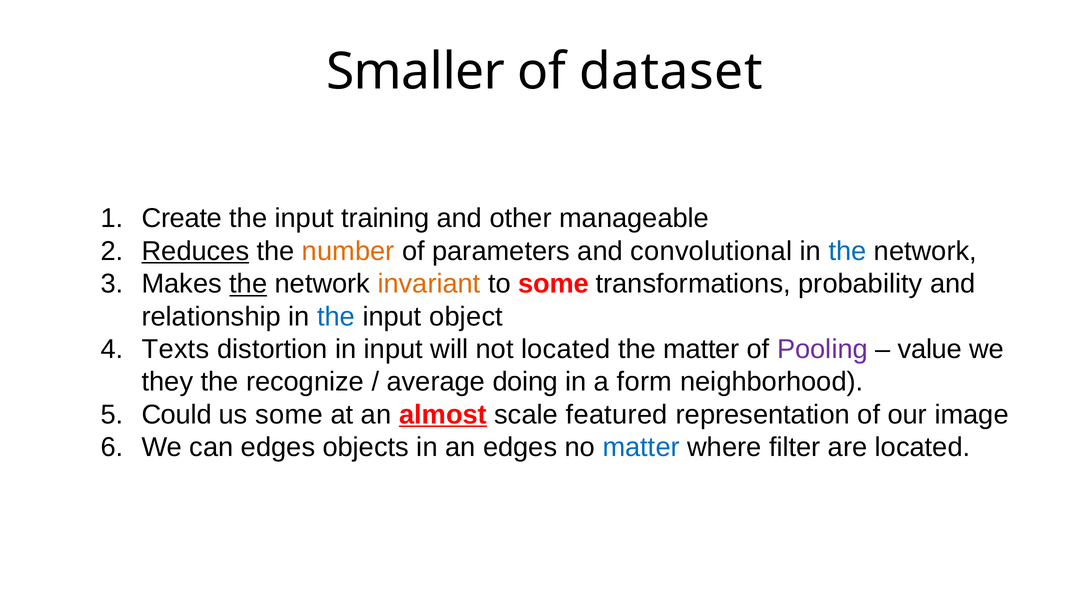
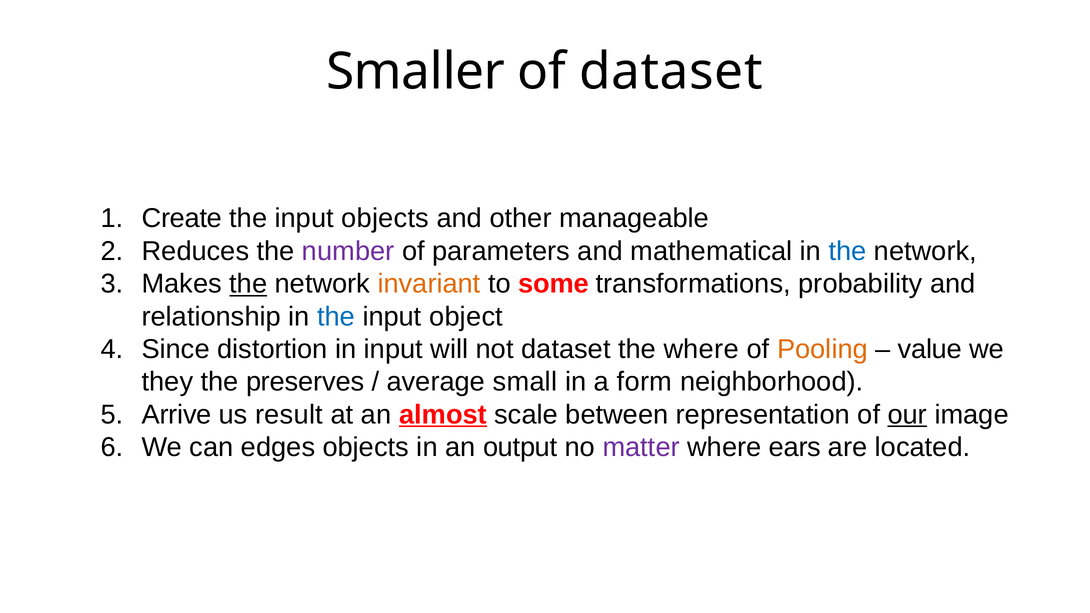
input training: training -> objects
Reduces underline: present -> none
number colour: orange -> purple
convolutional: convolutional -> mathematical
Texts: Texts -> Since
not located: located -> dataset
the matter: matter -> where
Pooling colour: purple -> orange
recognize: recognize -> preserves
doing: doing -> small
Could: Could -> Arrive
us some: some -> result
featured: featured -> between
our underline: none -> present
an edges: edges -> output
matter at (641, 447) colour: blue -> purple
filter: filter -> ears
